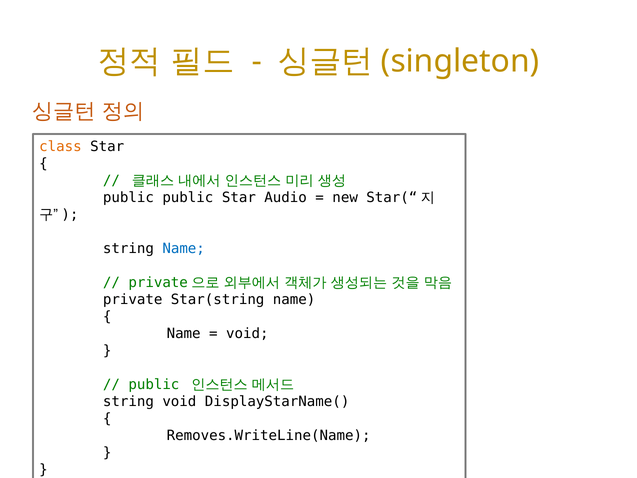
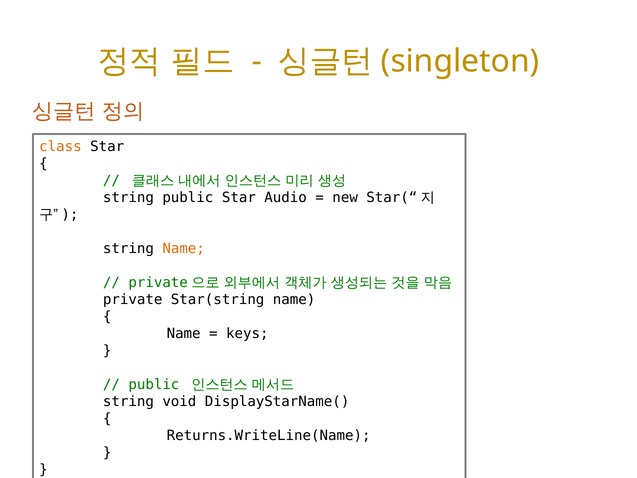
public at (128, 197): public -> string
Name at (184, 248) colour: blue -> orange
void at (247, 333): void -> keys
Removes.WriteLine(Name: Removes.WriteLine(Name -> Returns.WriteLine(Name
